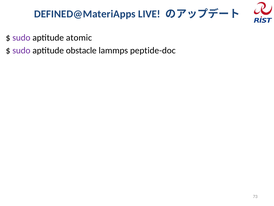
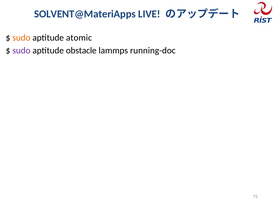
DEFINED@MateriApps: DEFINED@MateriApps -> SOLVENT@MateriApps
sudo at (21, 38) colour: purple -> orange
peptide-doc: peptide-doc -> running-doc
